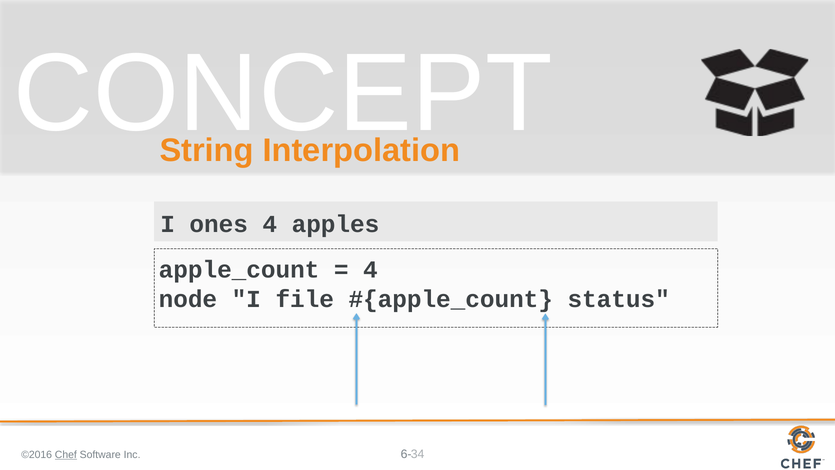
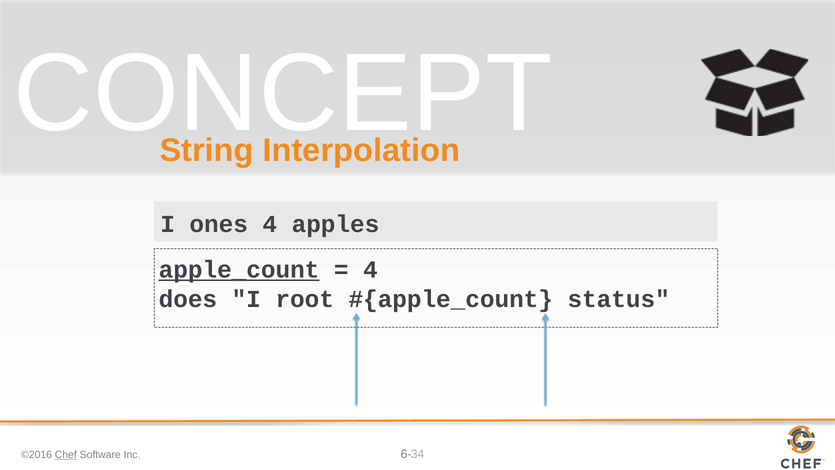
apple_count underline: none -> present
node: node -> does
file: file -> root
